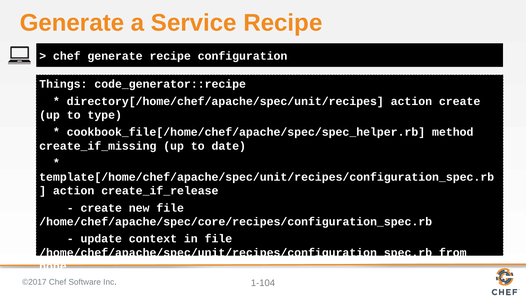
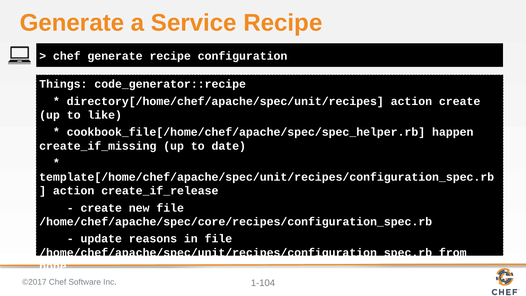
type: type -> like
method: method -> happen
context: context -> reasons
